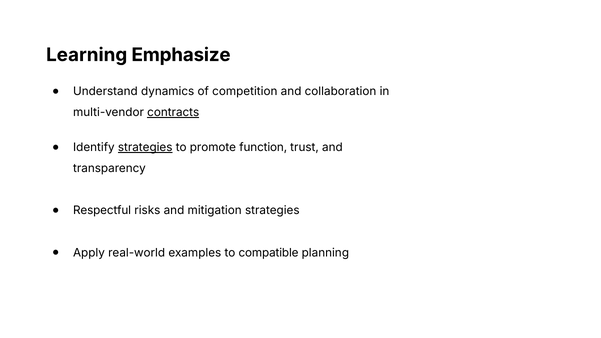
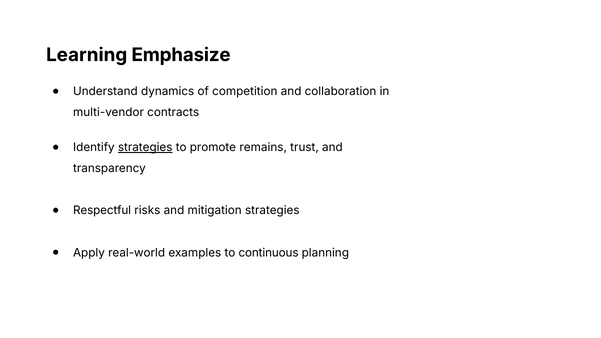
contracts underline: present -> none
function: function -> remains
compatible: compatible -> continuous
